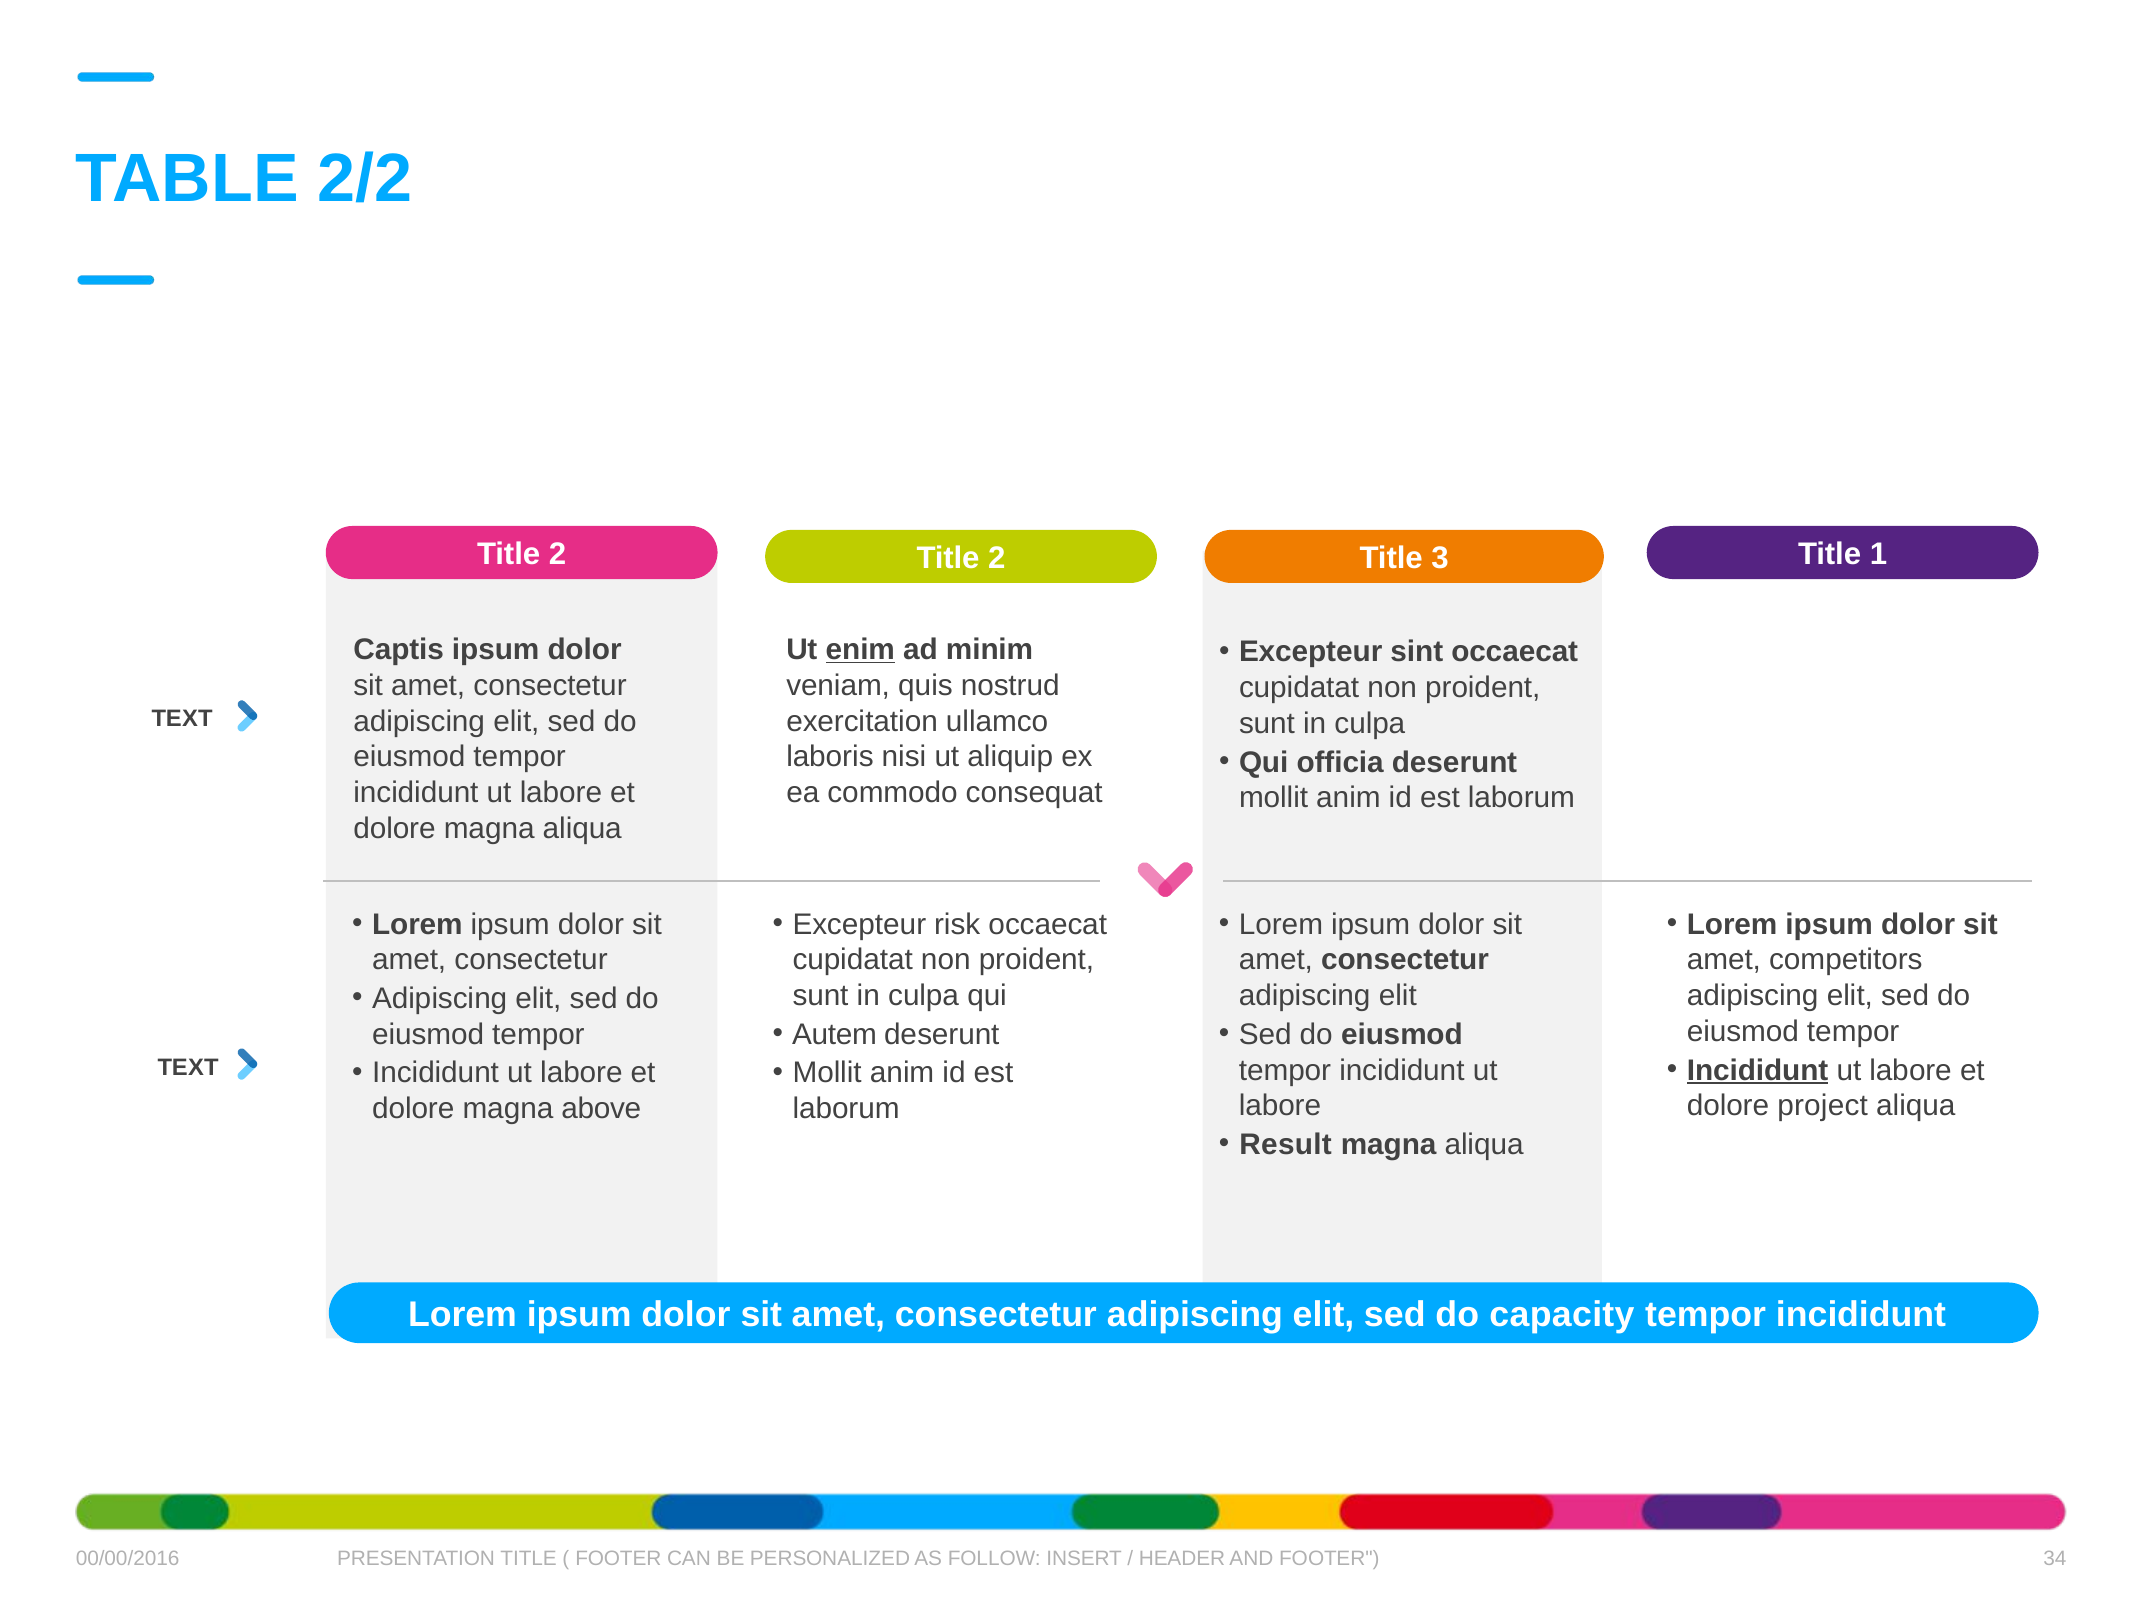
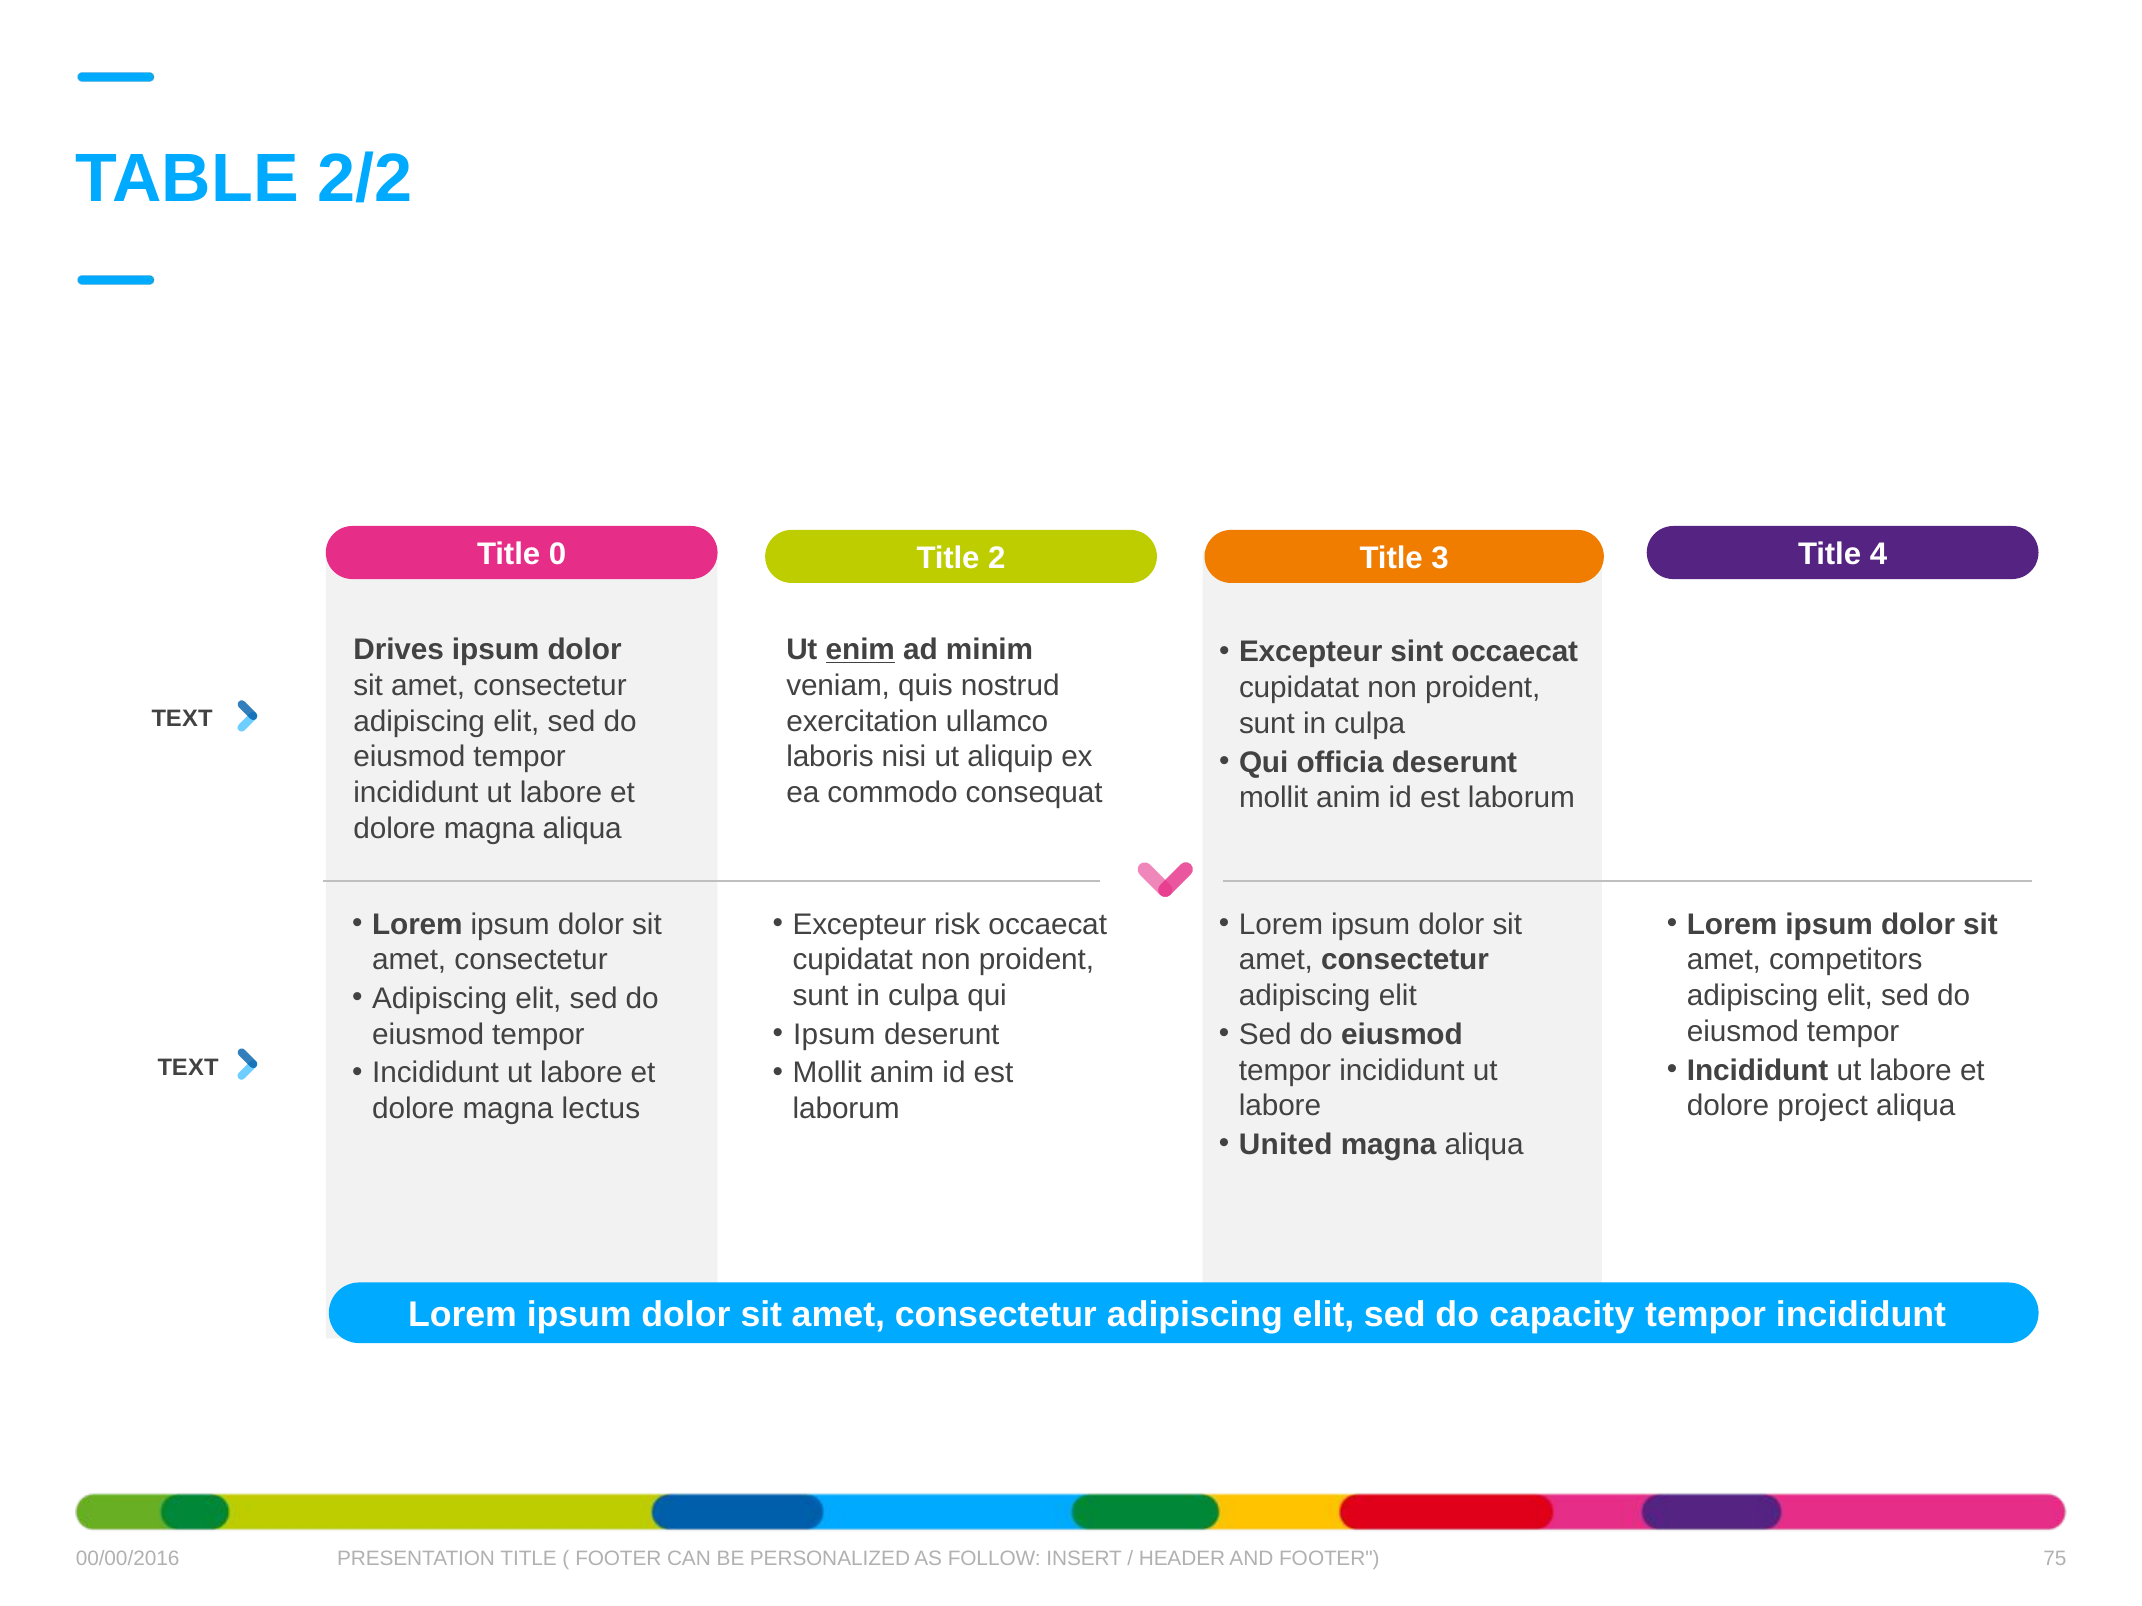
2 at (558, 555): 2 -> 0
1: 1 -> 4
Captis: Captis -> Drives
Autem at (835, 1035): Autem -> Ipsum
Incididunt at (1758, 1071) underline: present -> none
above: above -> lectus
Result: Result -> United
34: 34 -> 75
